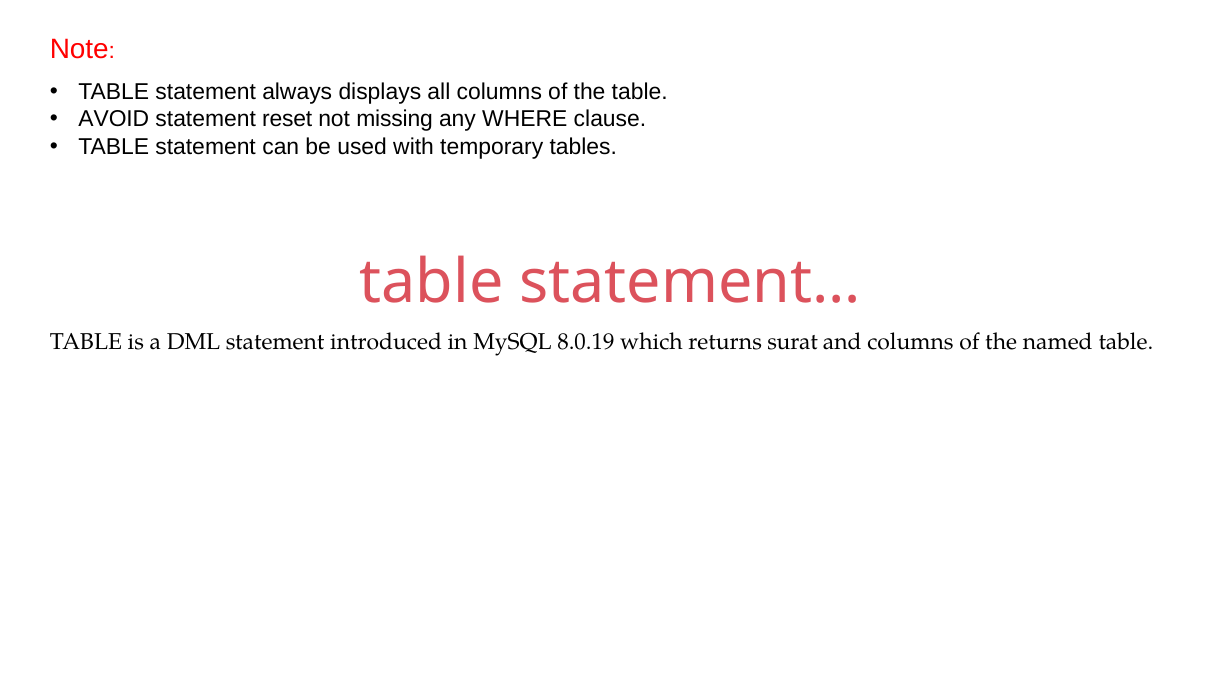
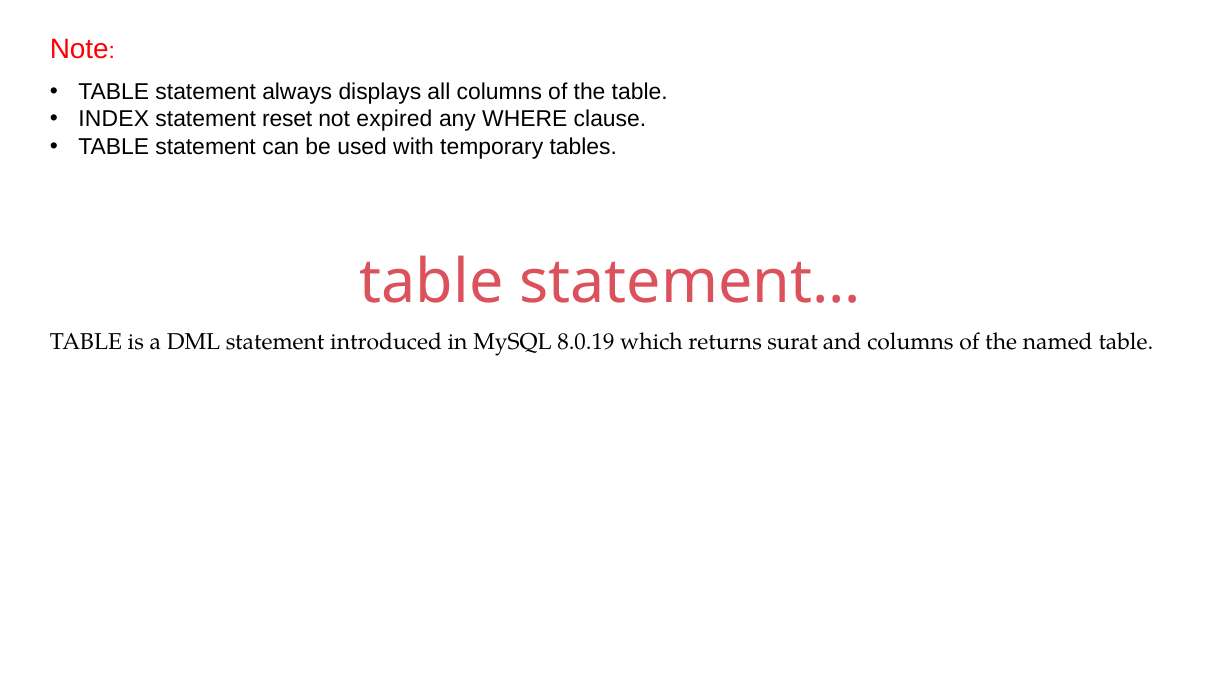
AVOID: AVOID -> INDEX
missing: missing -> expired
